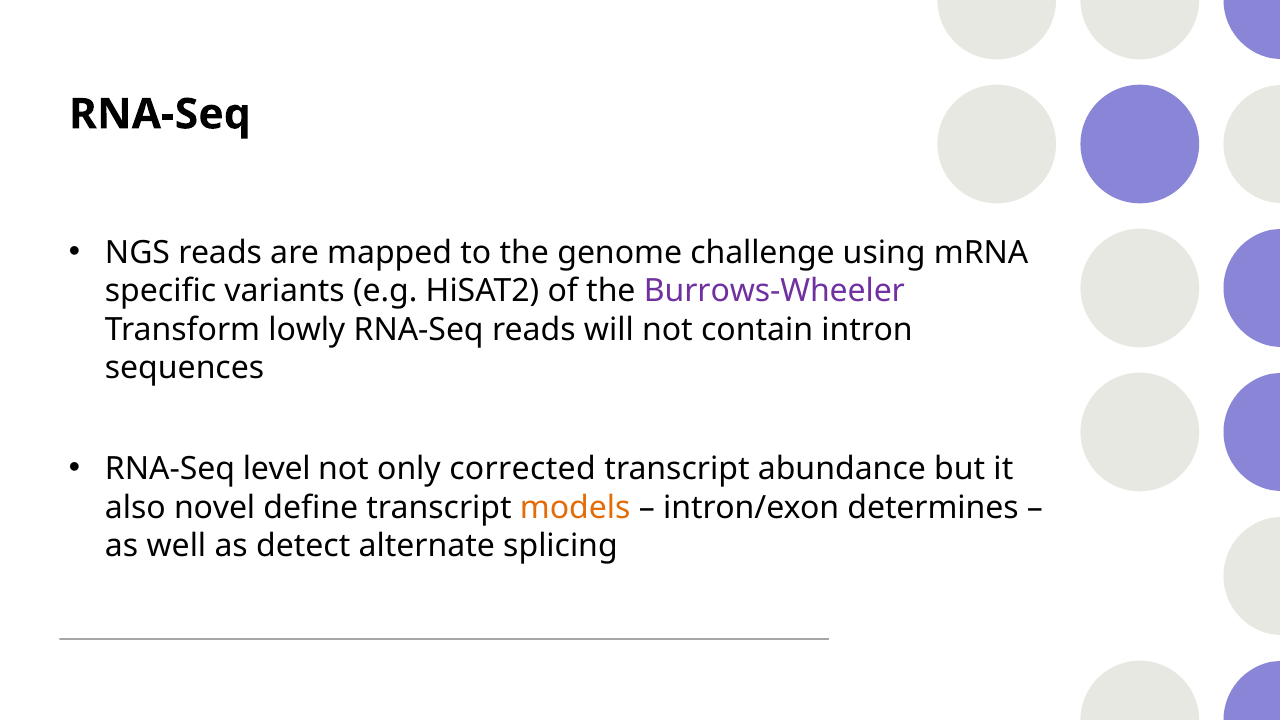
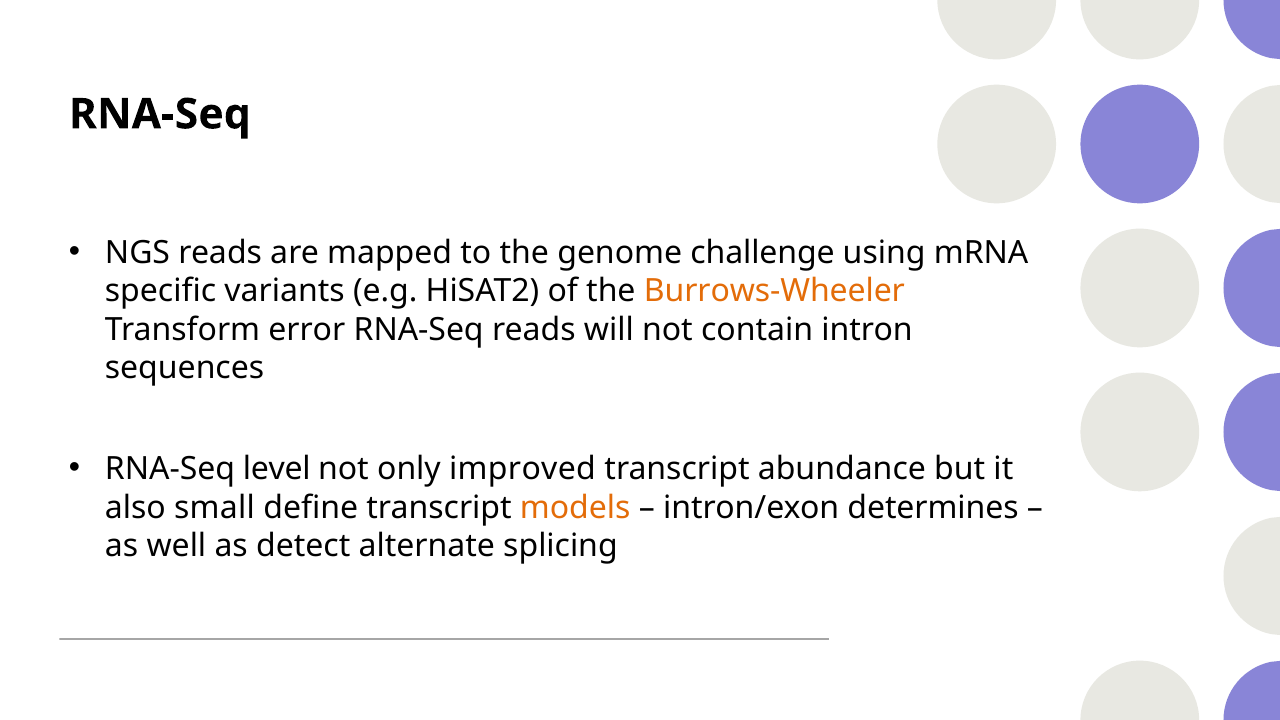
Burrows-Wheeler colour: purple -> orange
lowly: lowly -> error
corrected: corrected -> improved
novel: novel -> small
